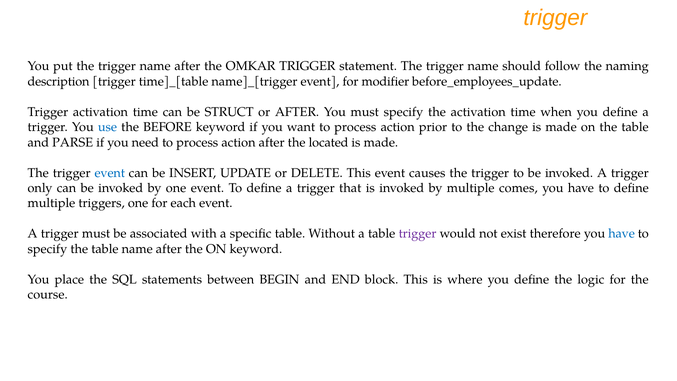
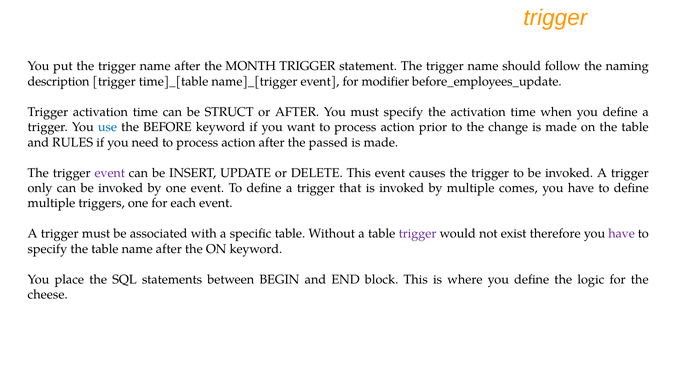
OMKAR: OMKAR -> MONTH
PARSE: PARSE -> RULES
located: located -> passed
event at (110, 173) colour: blue -> purple
have at (622, 234) colour: blue -> purple
course: course -> cheese
